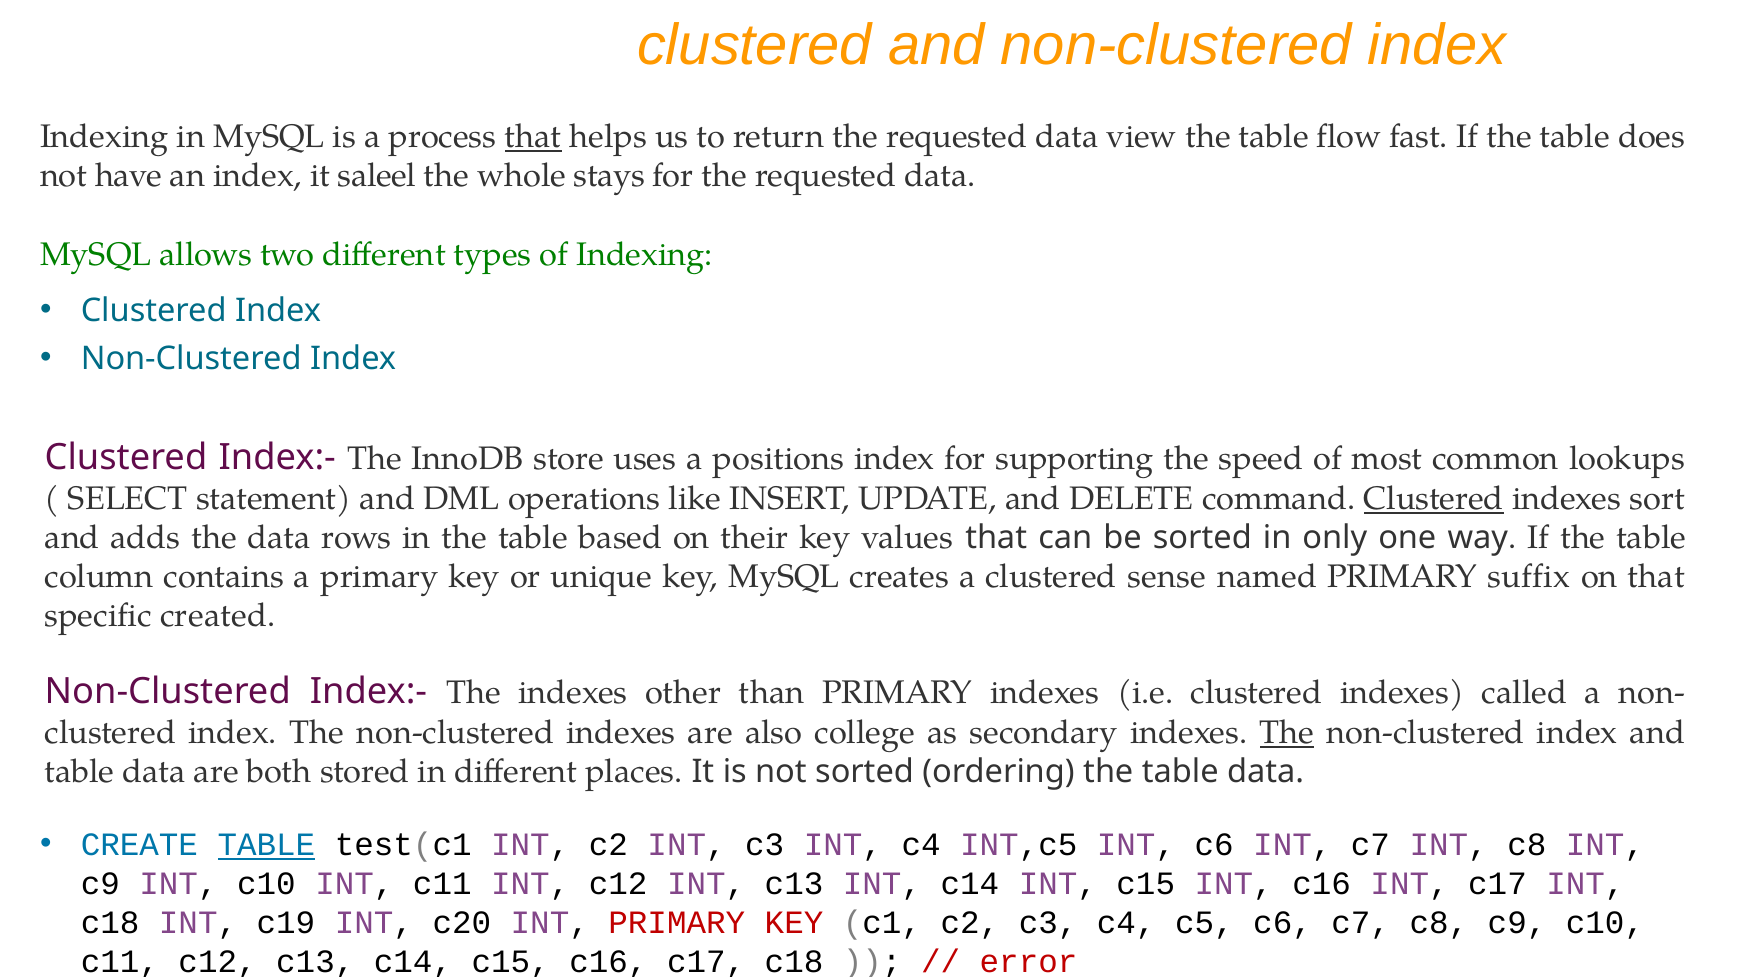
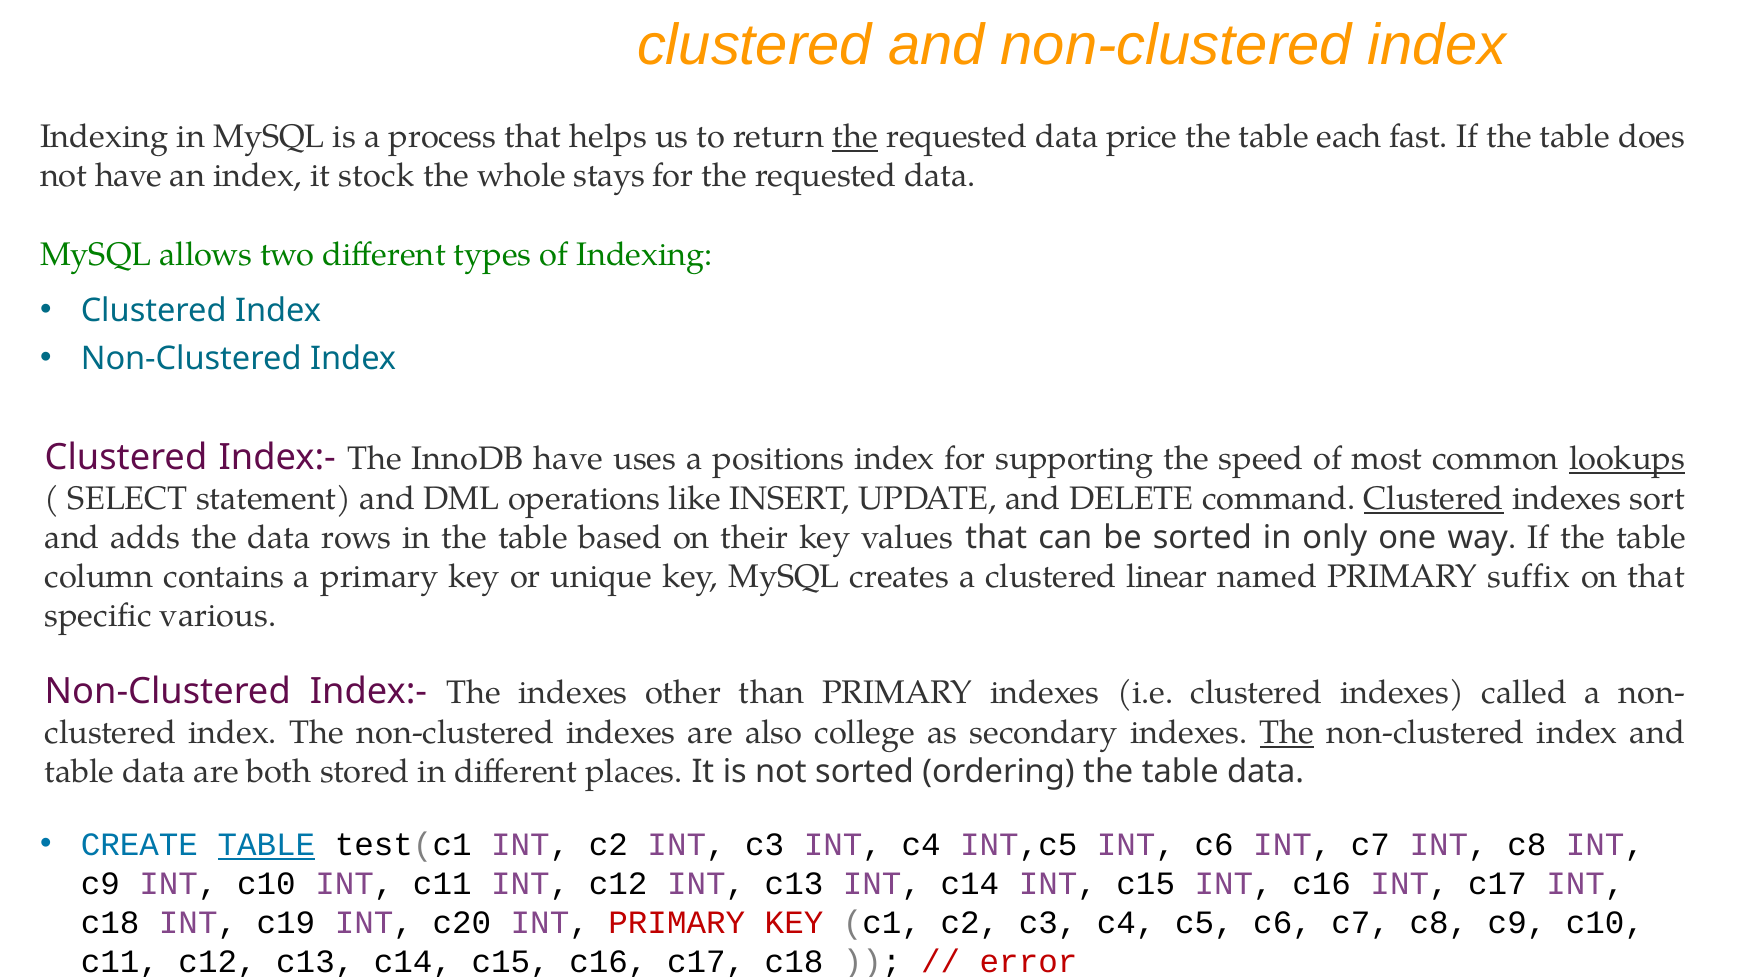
that at (533, 137) underline: present -> none
the at (855, 137) underline: none -> present
view: view -> price
flow: flow -> each
saleel: saleel -> stock
InnoDB store: store -> have
lookups underline: none -> present
sense: sense -> linear
created: created -> various
